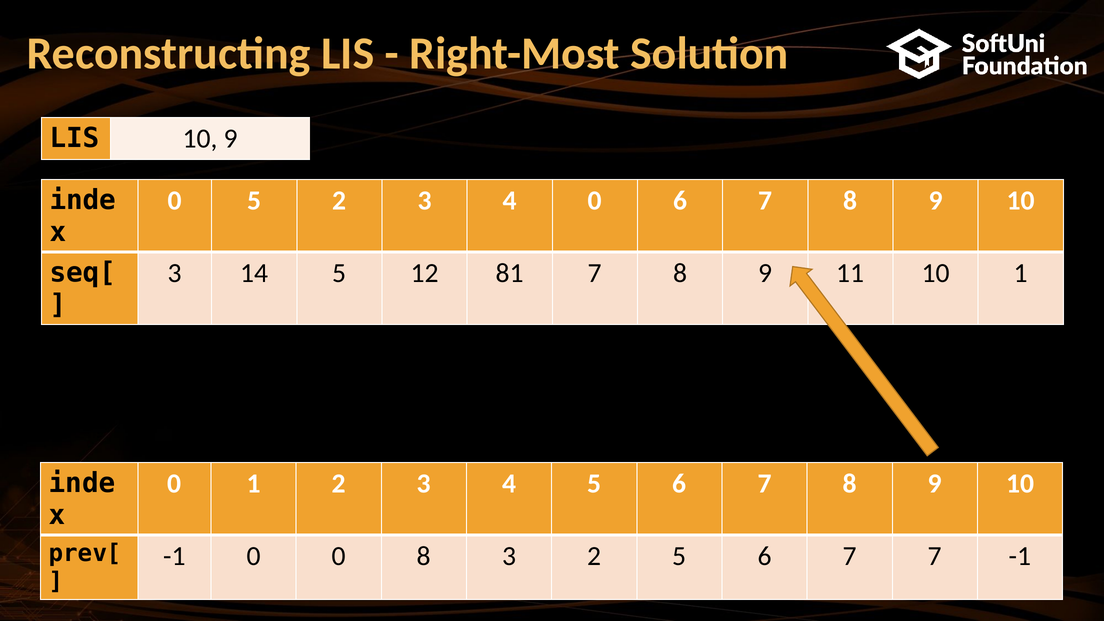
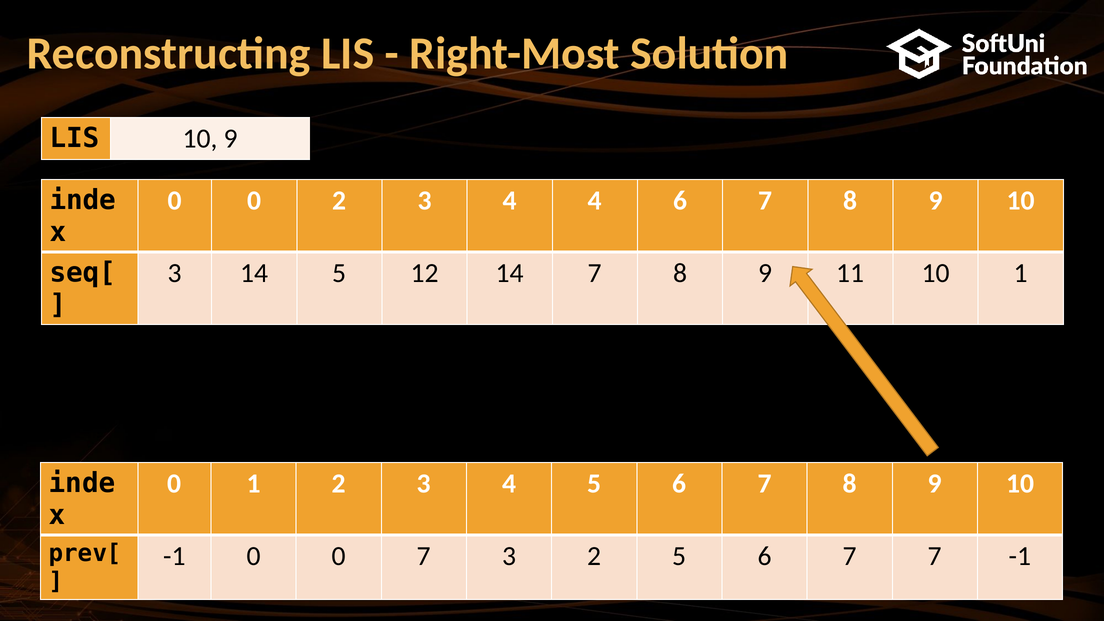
5 at (254, 201): 5 -> 0
4 0: 0 -> 4
12 81: 81 -> 14
0 8: 8 -> 7
